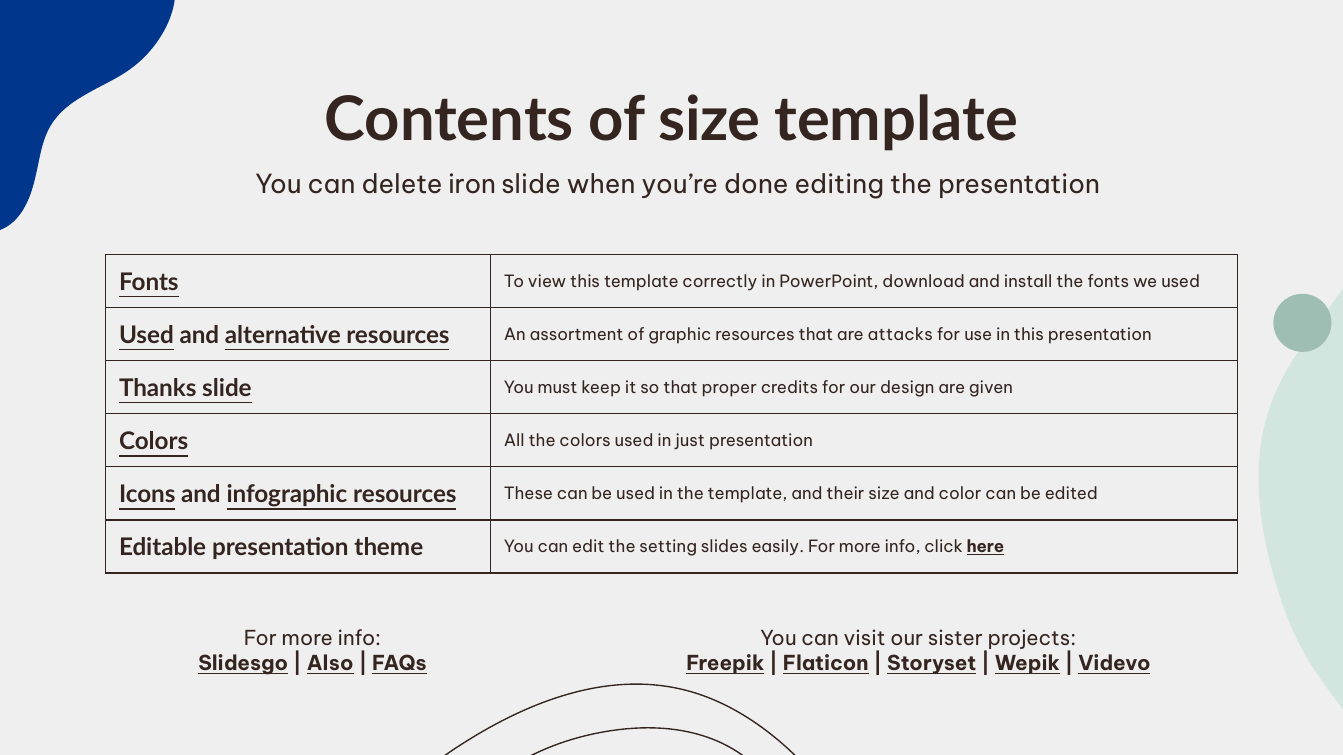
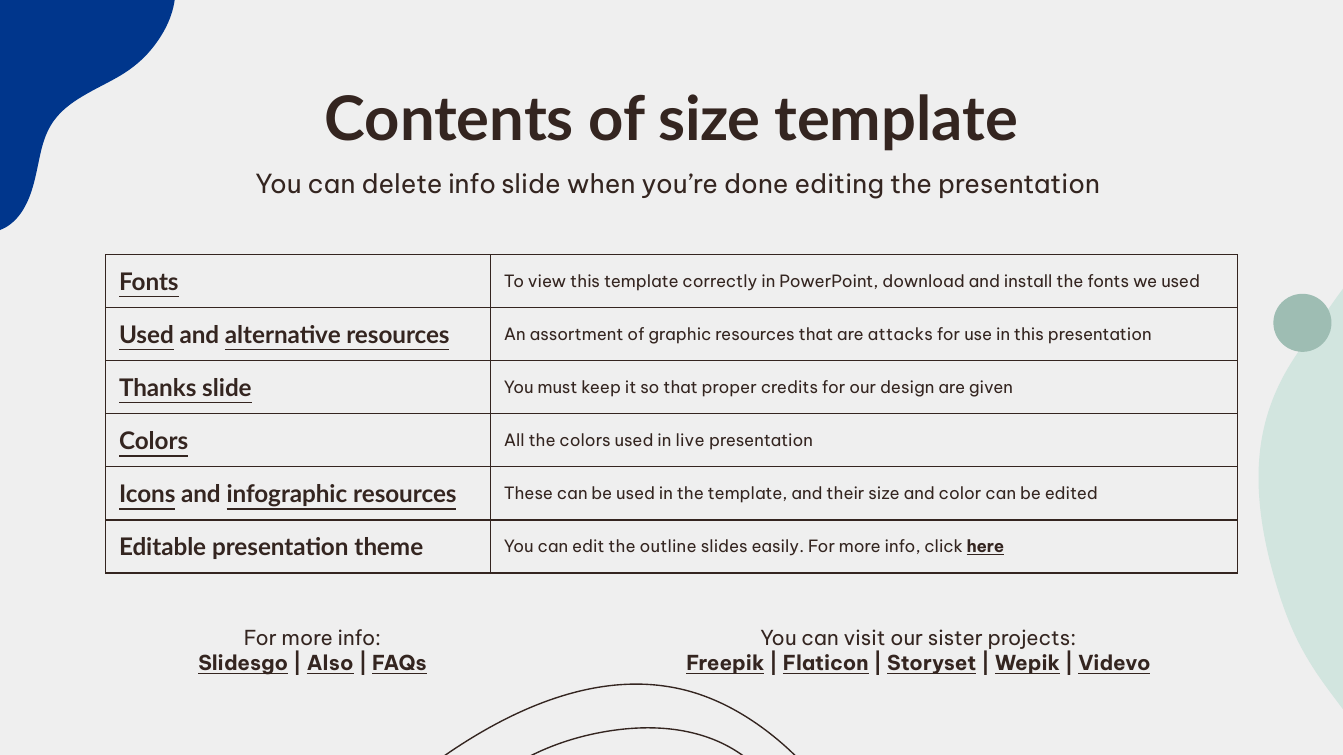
delete iron: iron -> info
just: just -> live
setting: setting -> outline
